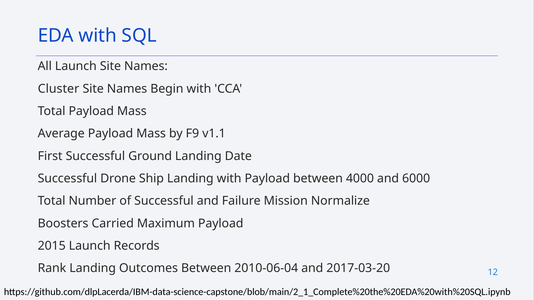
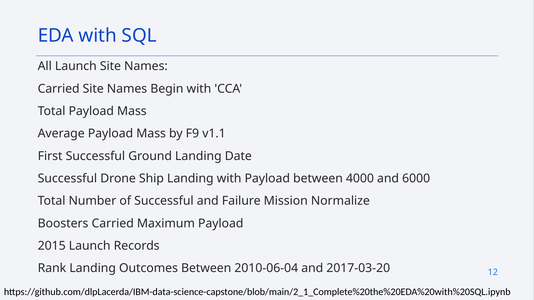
Cluster at (59, 89): Cluster -> Carried
